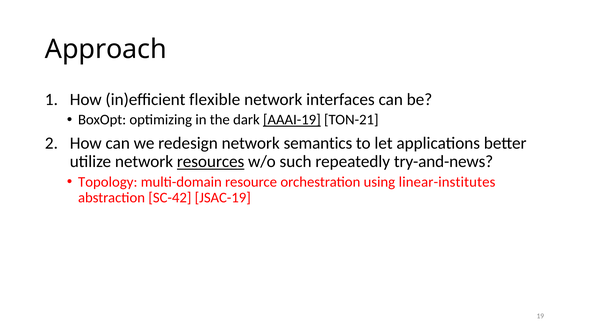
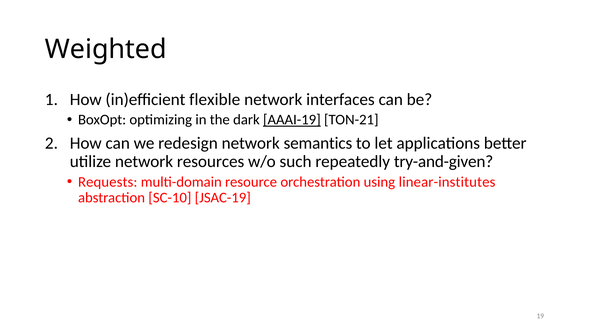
Approach: Approach -> Weighted
resources underline: present -> none
try-and-news: try-and-news -> try-and-given
Topology: Topology -> Requests
SC-42: SC-42 -> SC-10
